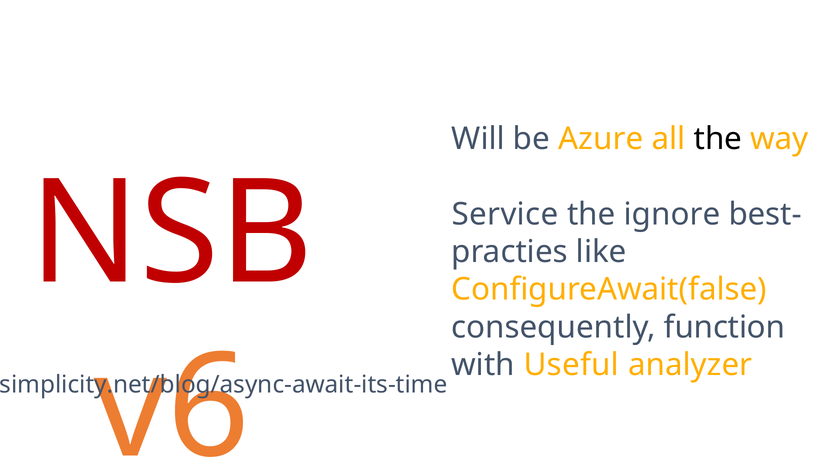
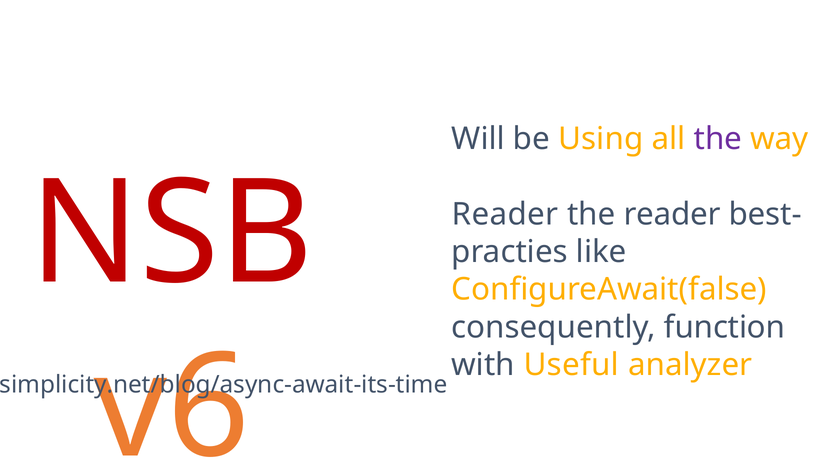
Azure: Azure -> Using
the at (718, 139) colour: black -> purple
Service at (505, 214): Service -> Reader
the ignore: ignore -> reader
